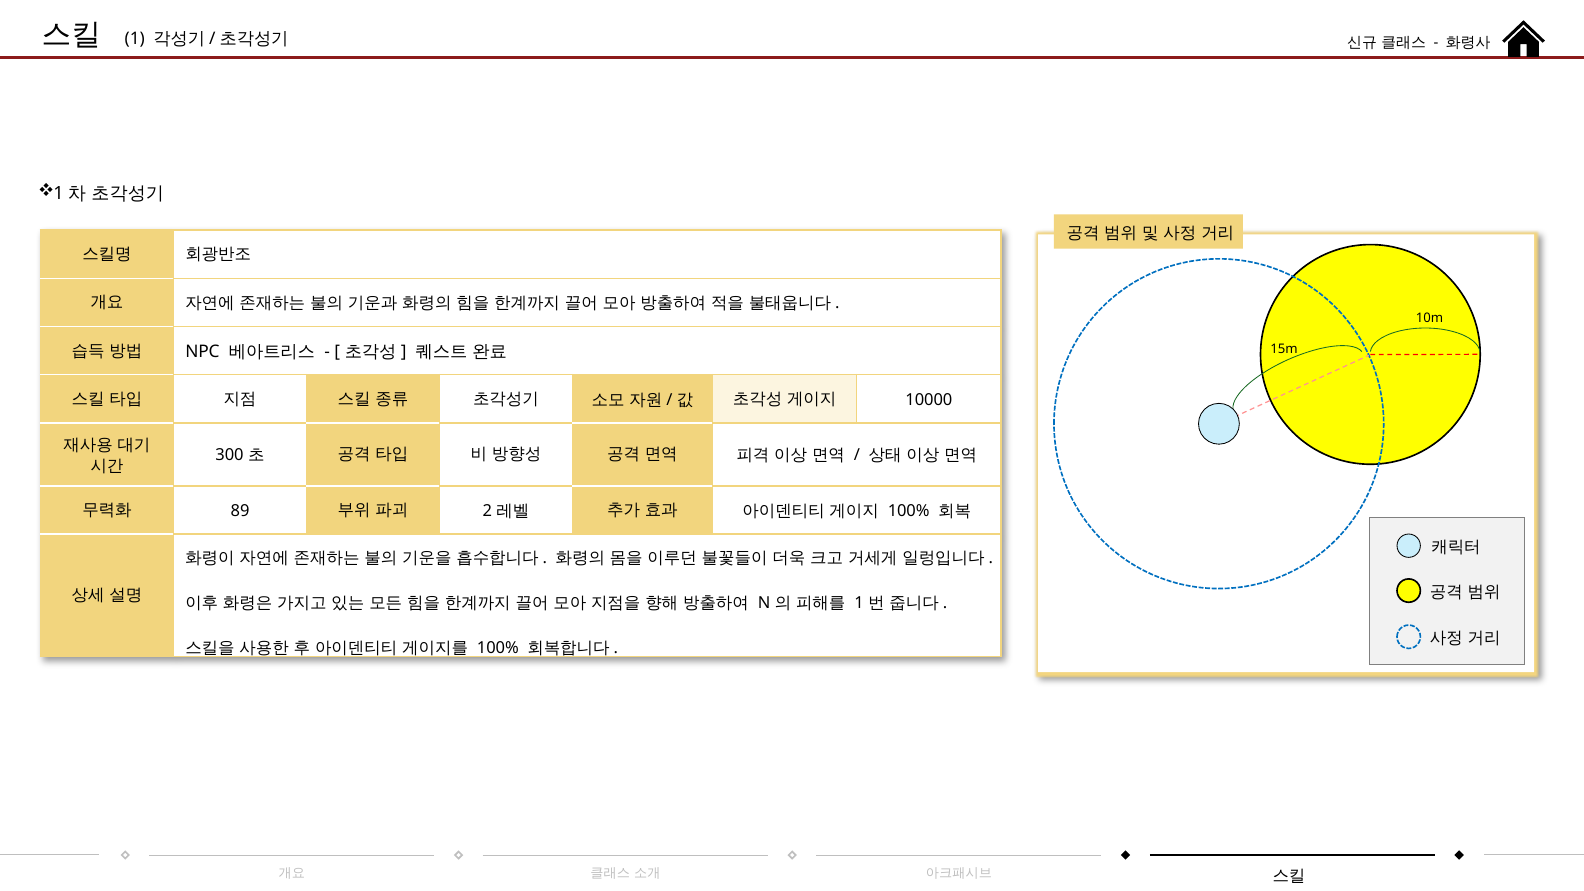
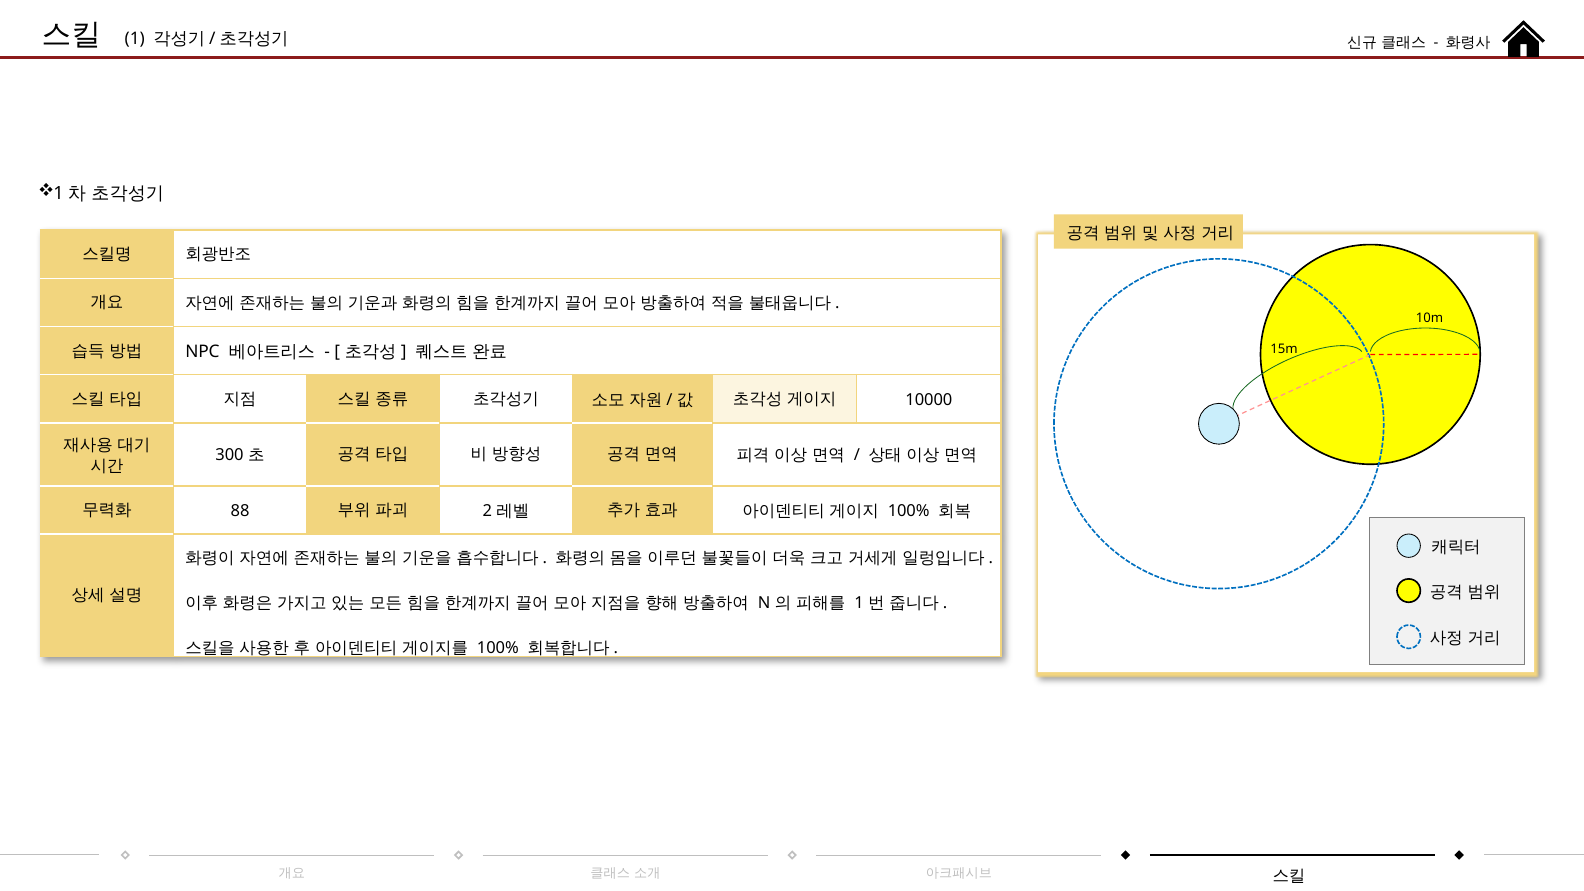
89: 89 -> 88
